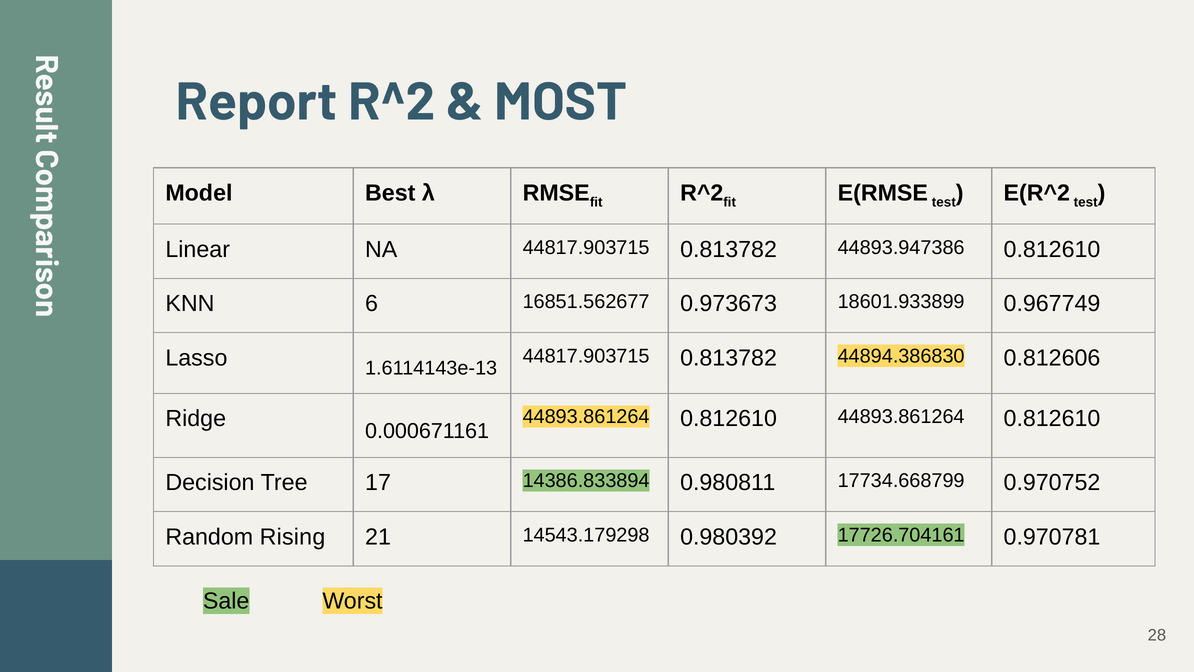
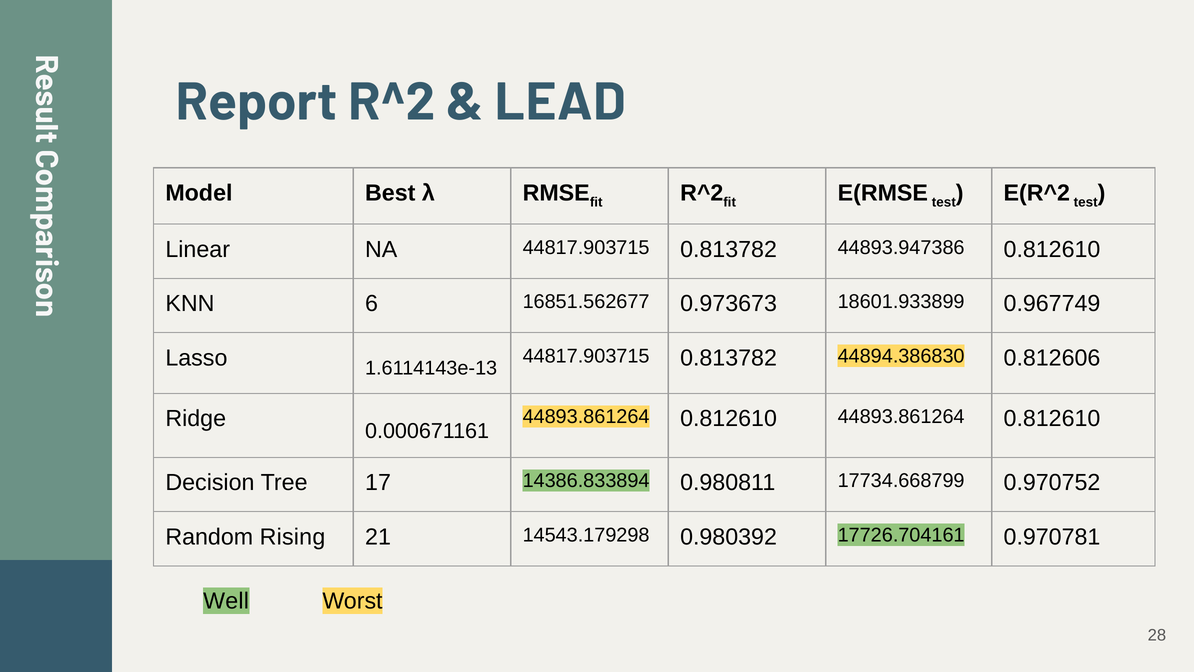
MOST: MOST -> LEAD
Sale: Sale -> Well
